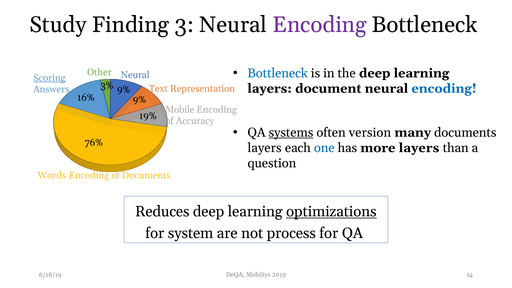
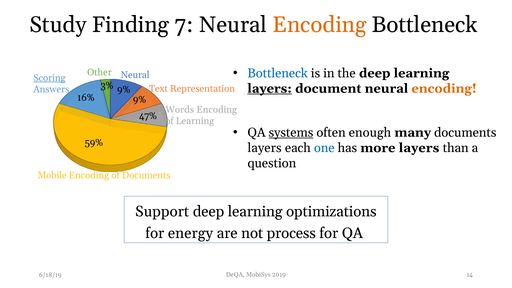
3: 3 -> 7
Encoding at (319, 25) colour: purple -> orange
layers at (270, 89) underline: none -> present
encoding at (444, 89) colour: blue -> orange
Mobile: Mobile -> Words
19%: 19% -> 47%
of Accuracy: Accuracy -> Learning
version: version -> enough
76%: 76% -> 59%
Words: Words -> Mobile
Reduces: Reduces -> Support
optimizations underline: present -> none
system: system -> energy
